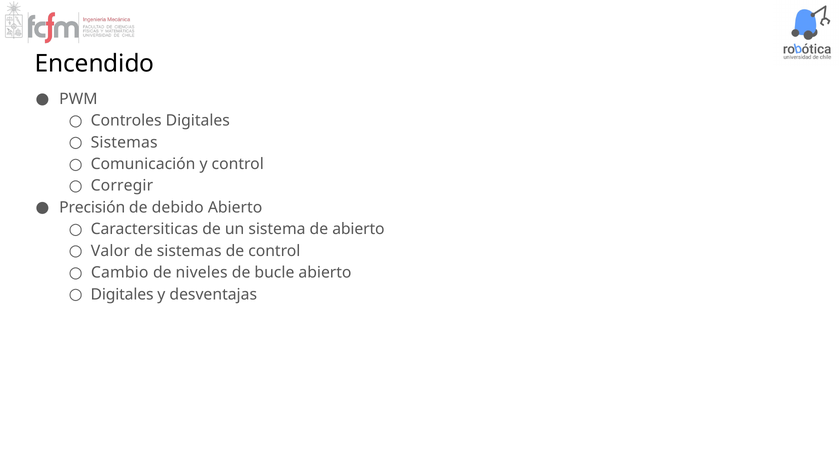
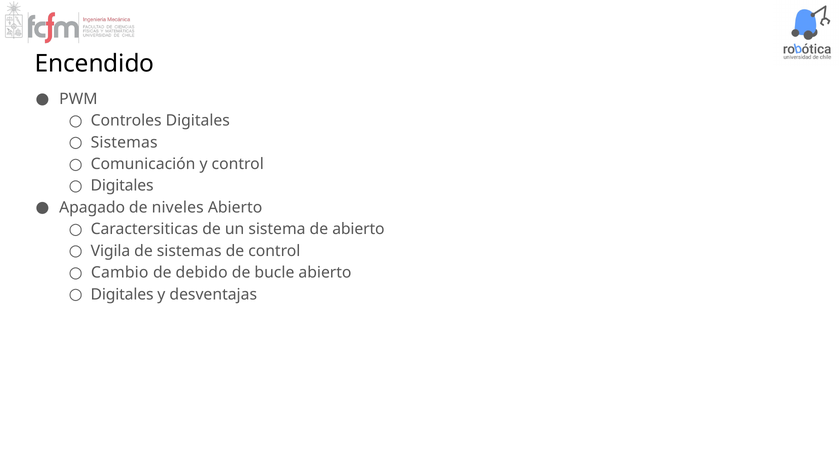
Corregir at (122, 186): Corregir -> Digitales
Precisión: Precisión -> Apagado
debido: debido -> niveles
Valor: Valor -> Vigila
niveles: niveles -> debido
